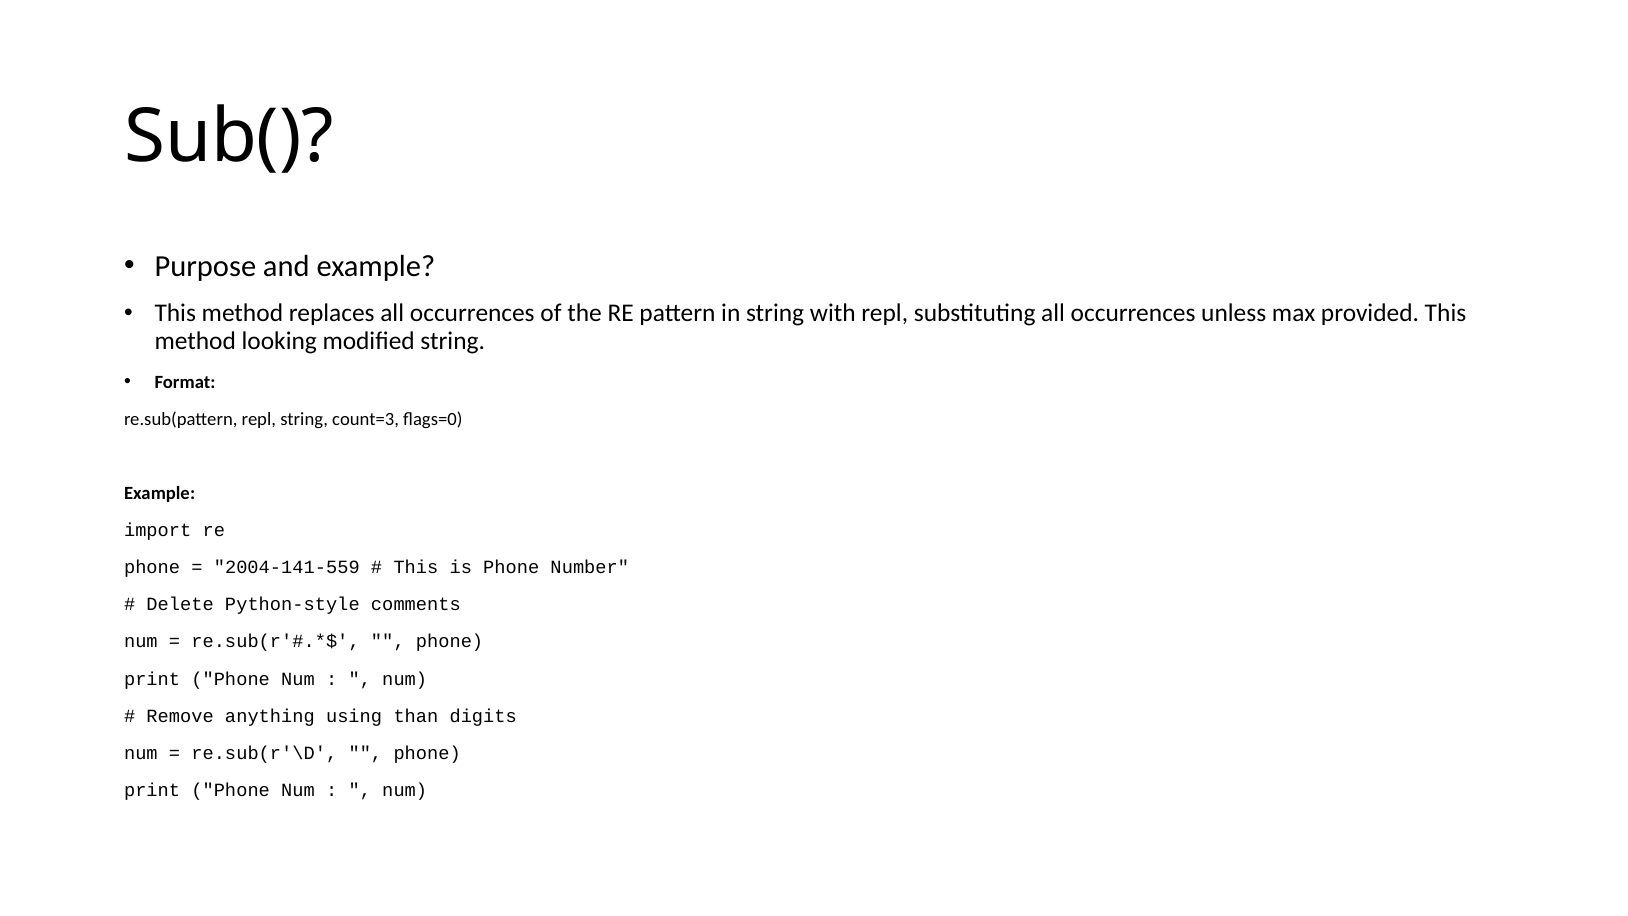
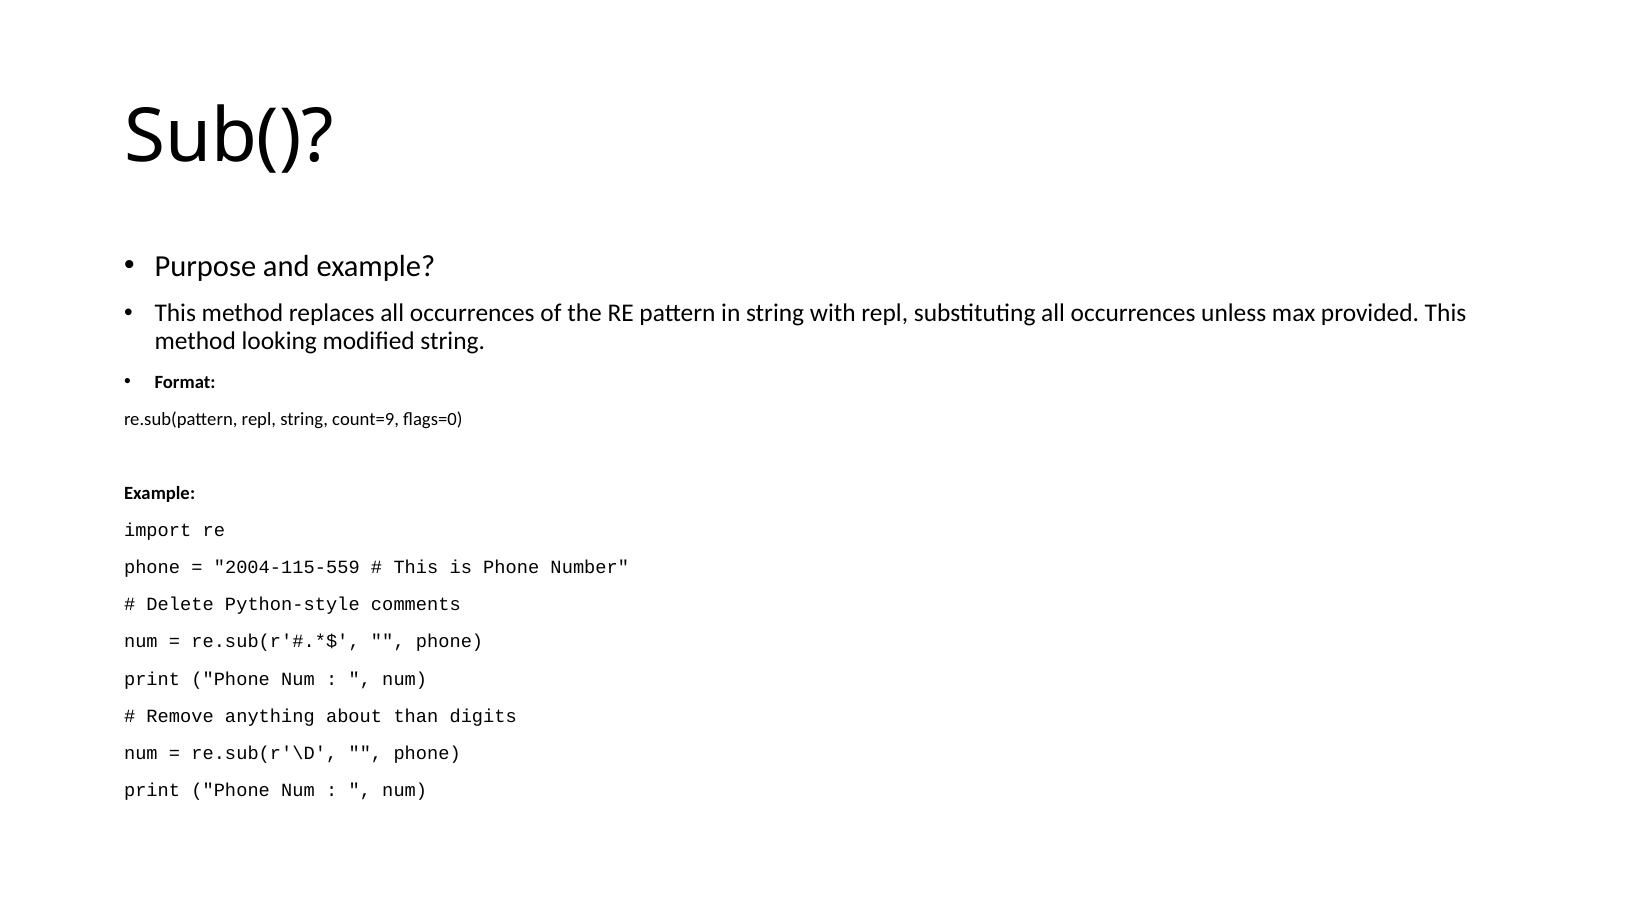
count=3: count=3 -> count=9
2004-141-559: 2004-141-559 -> 2004-115-559
using: using -> about
